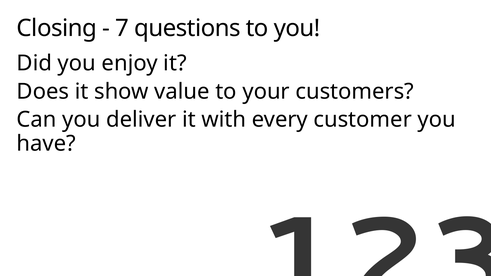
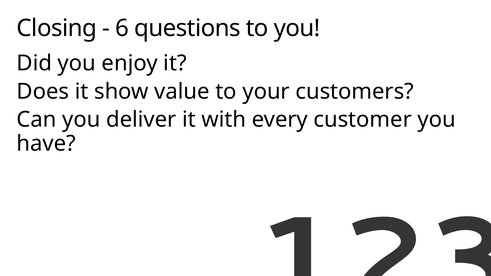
7: 7 -> 6
